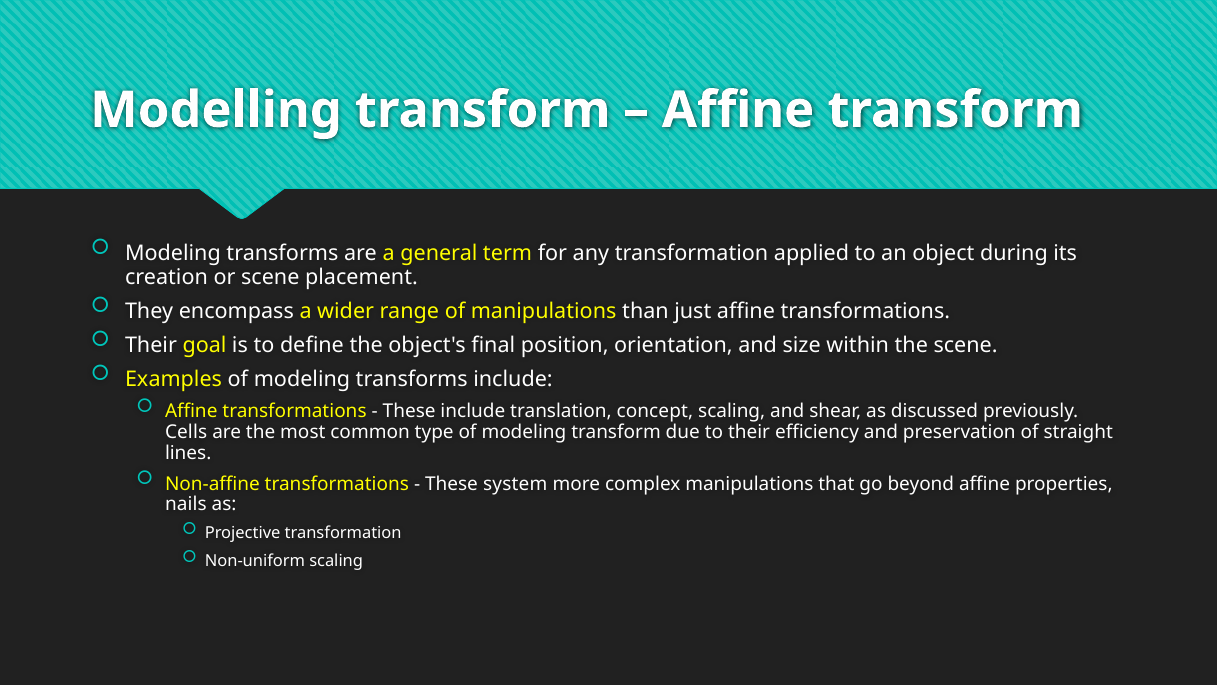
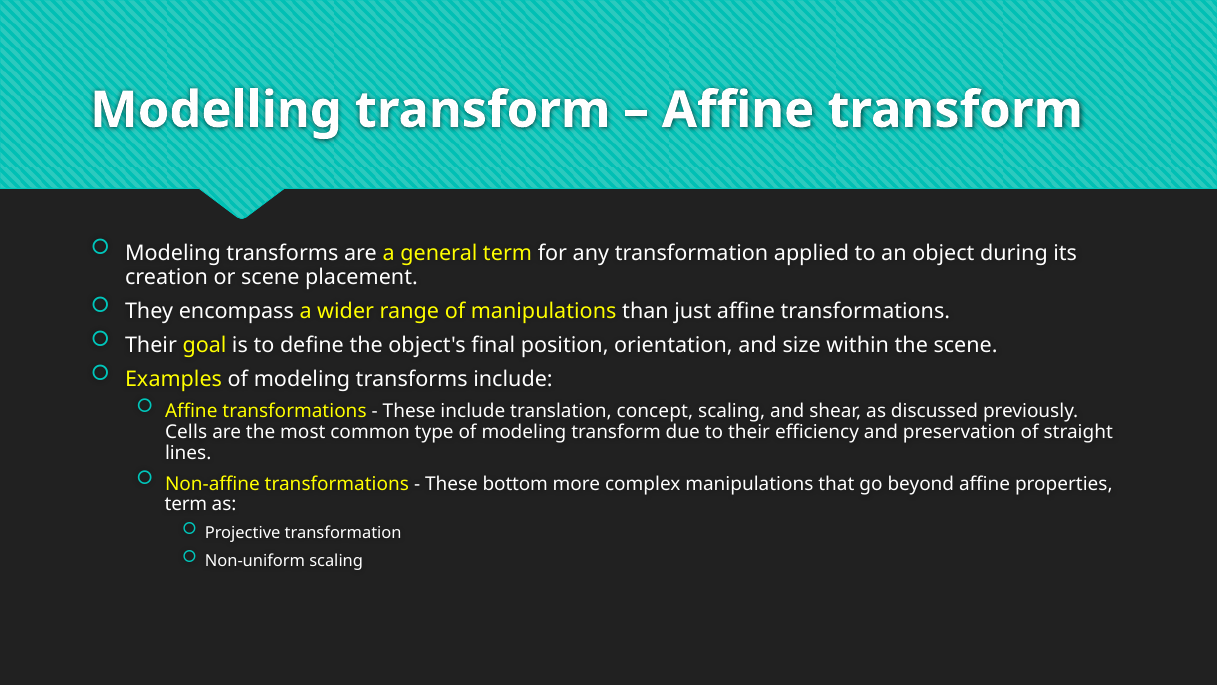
system: system -> bottom
nails at (186, 504): nails -> term
